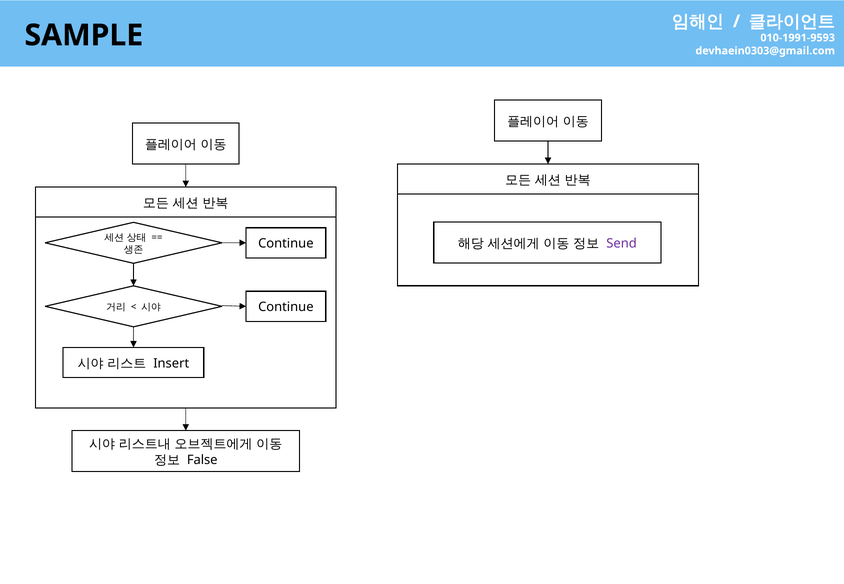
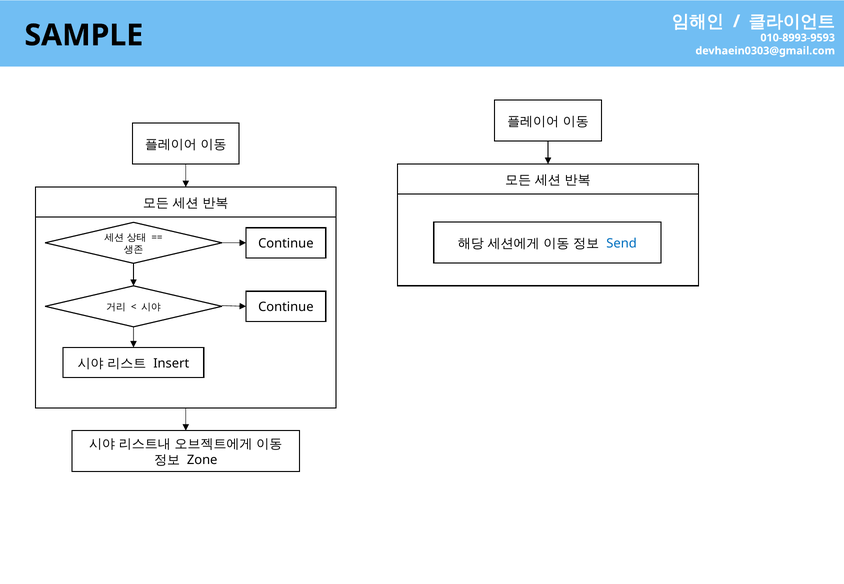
010-1991-9593: 010-1991-9593 -> 010-8993-9593
Send colour: purple -> blue
False: False -> Zone
